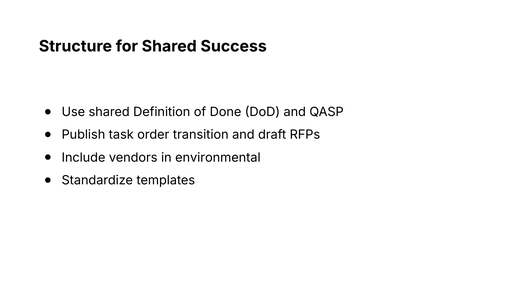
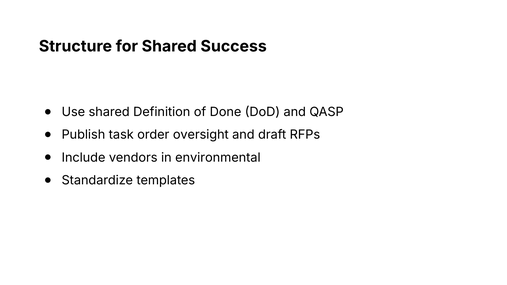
transition: transition -> oversight
